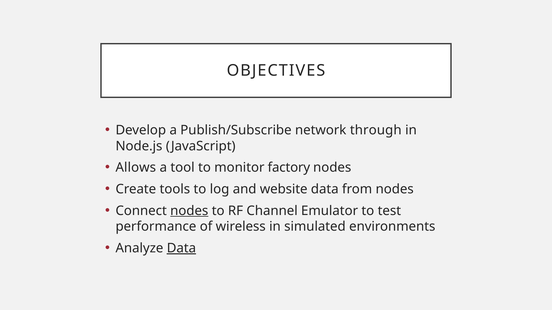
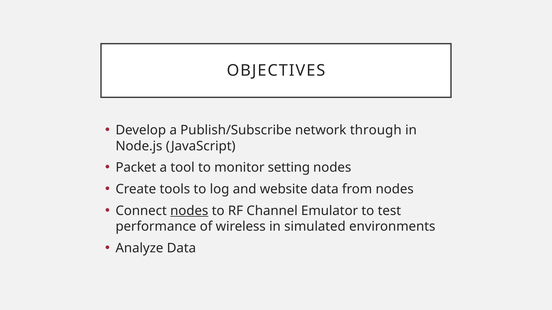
Allows: Allows -> Packet
factory: factory -> setting
Data at (181, 249) underline: present -> none
